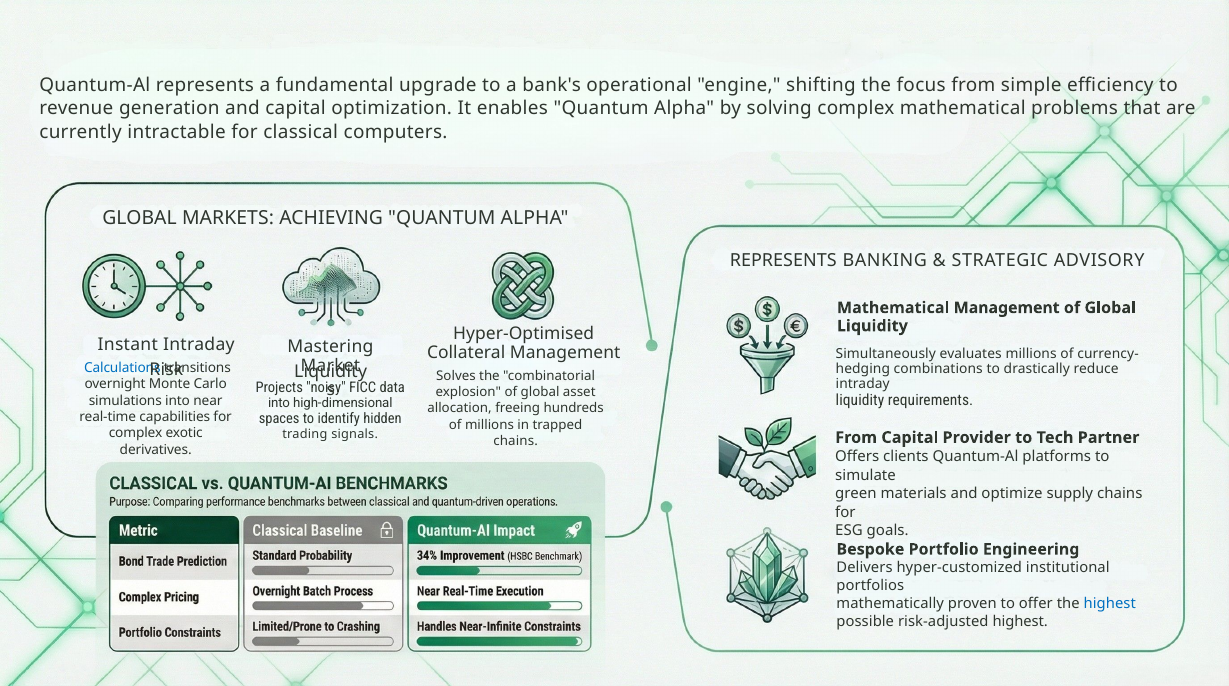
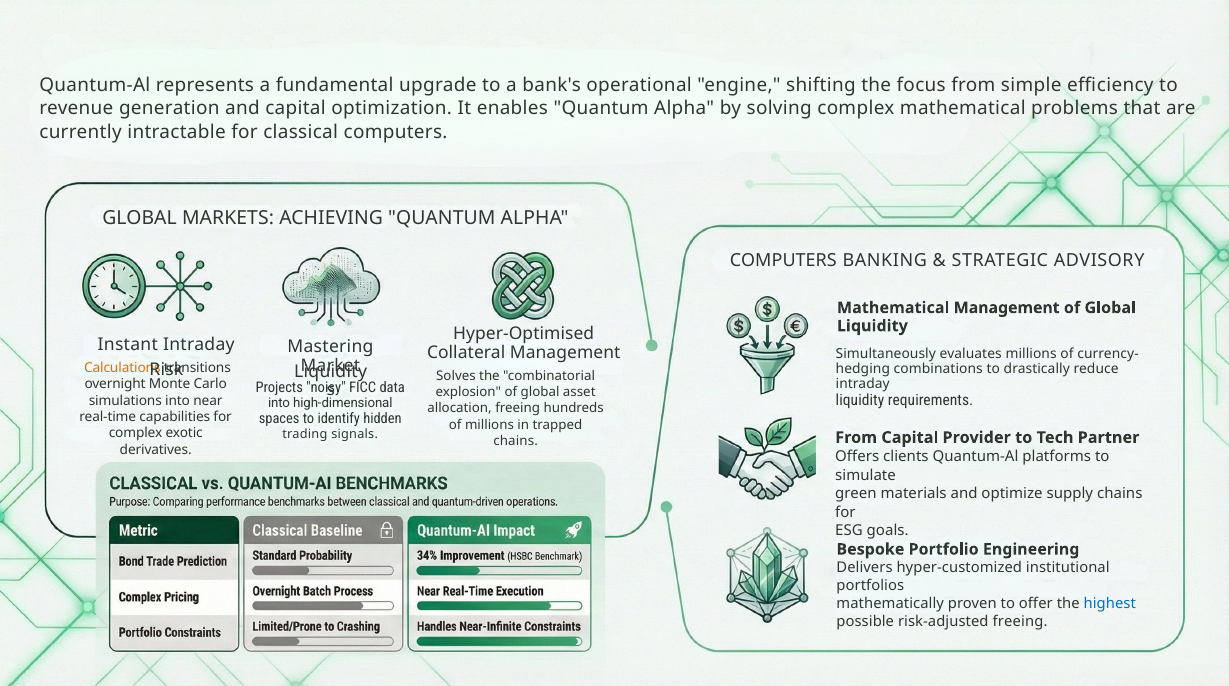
REPRESENTS at (783, 261): REPRESENTS -> COMPUTERS
Calculations colour: blue -> orange
risk-adjusted highest: highest -> freeing
